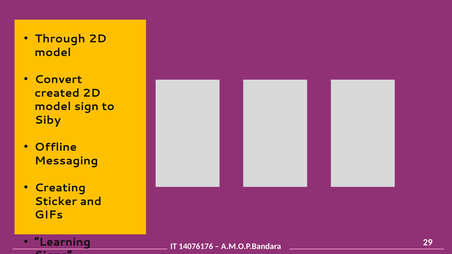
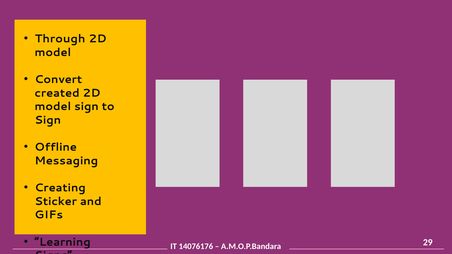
Siby at (48, 120): Siby -> Sign
